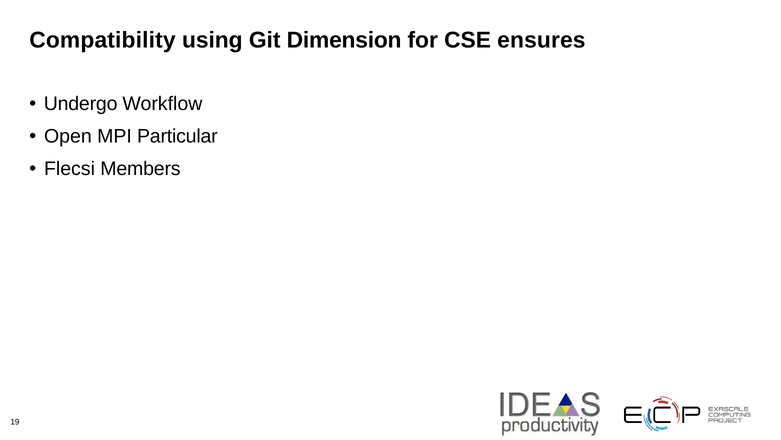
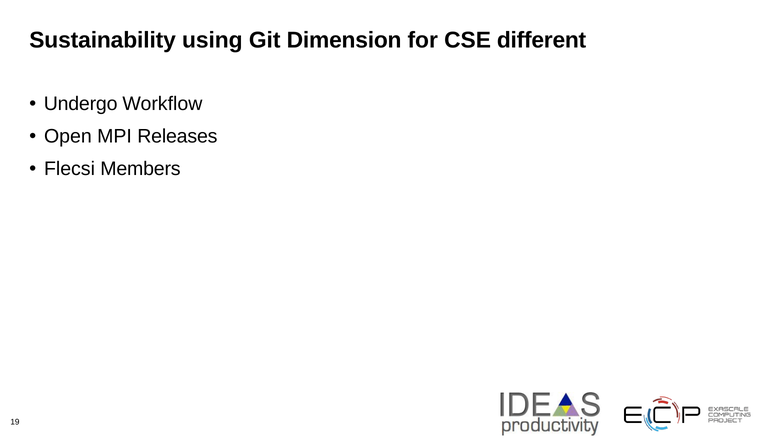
Compatibility: Compatibility -> Sustainability
ensures: ensures -> different
Particular: Particular -> Releases
